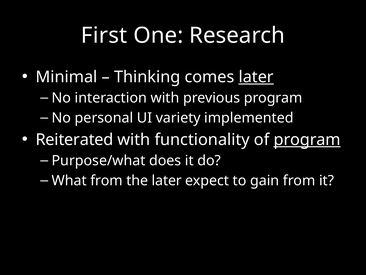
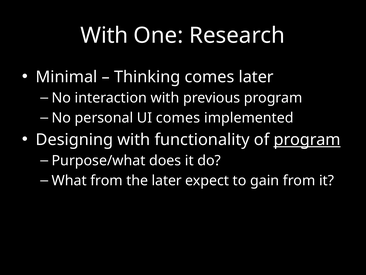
First at (104, 35): First -> With
later at (256, 77) underline: present -> none
UI variety: variety -> comes
Reiterated: Reiterated -> Designing
